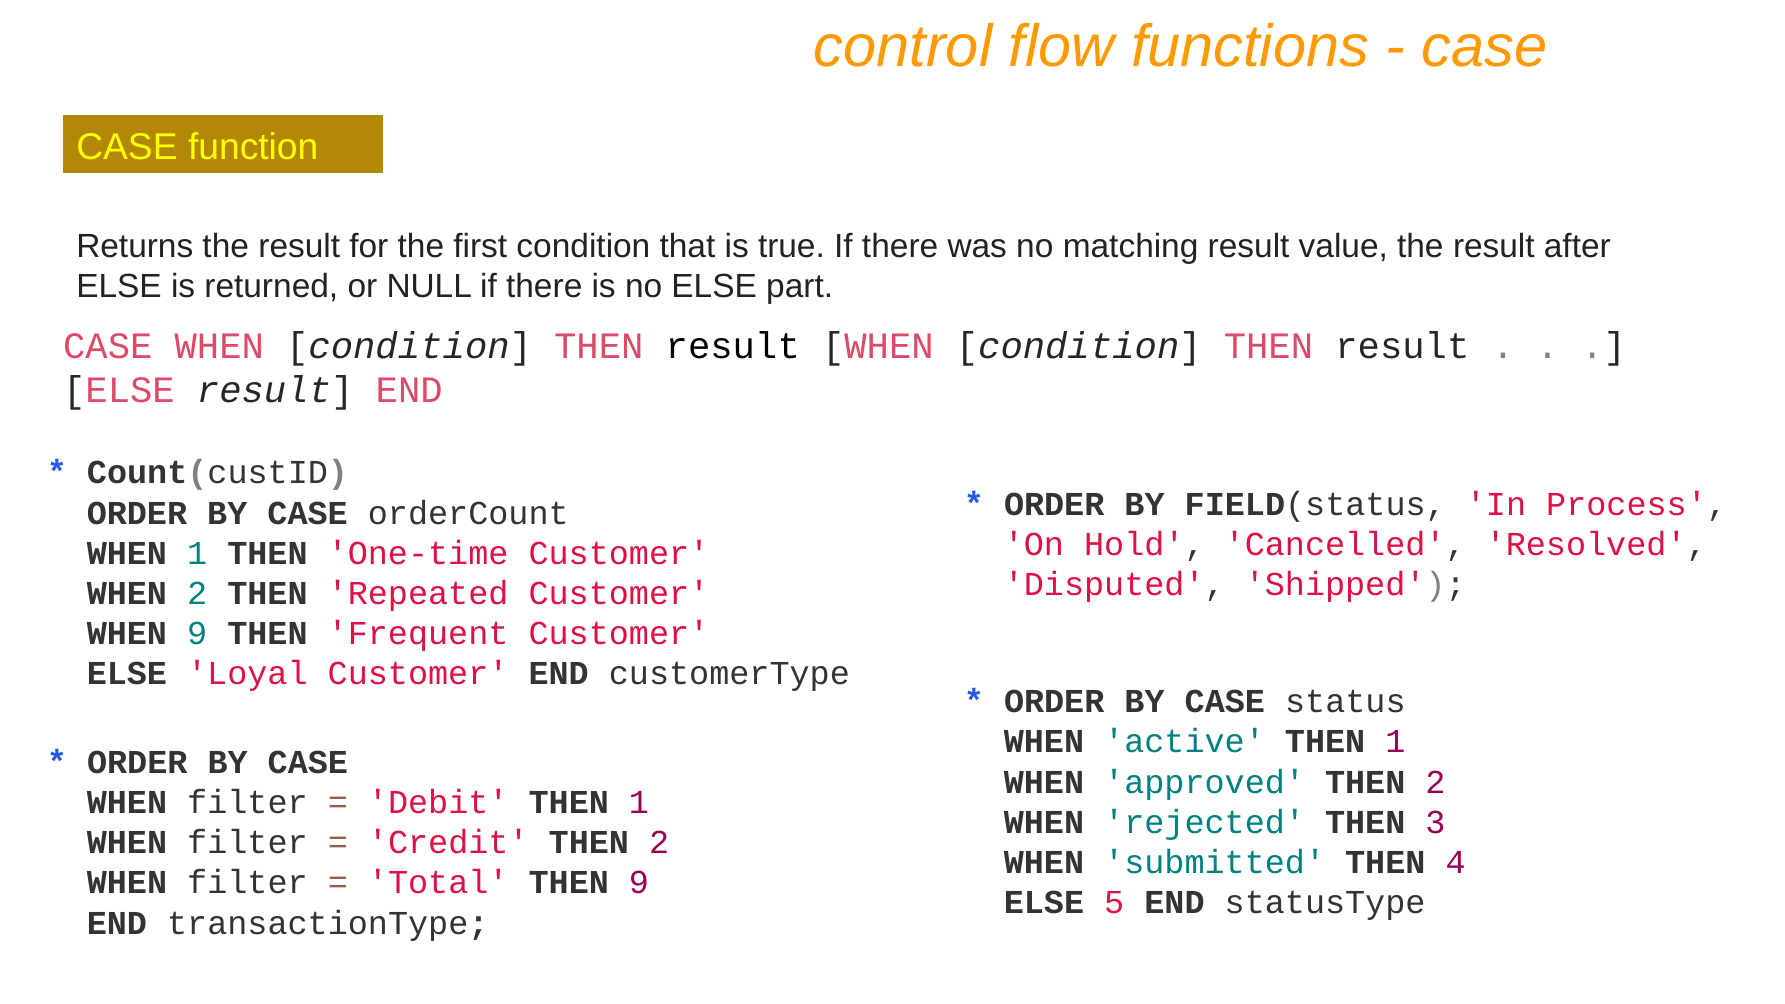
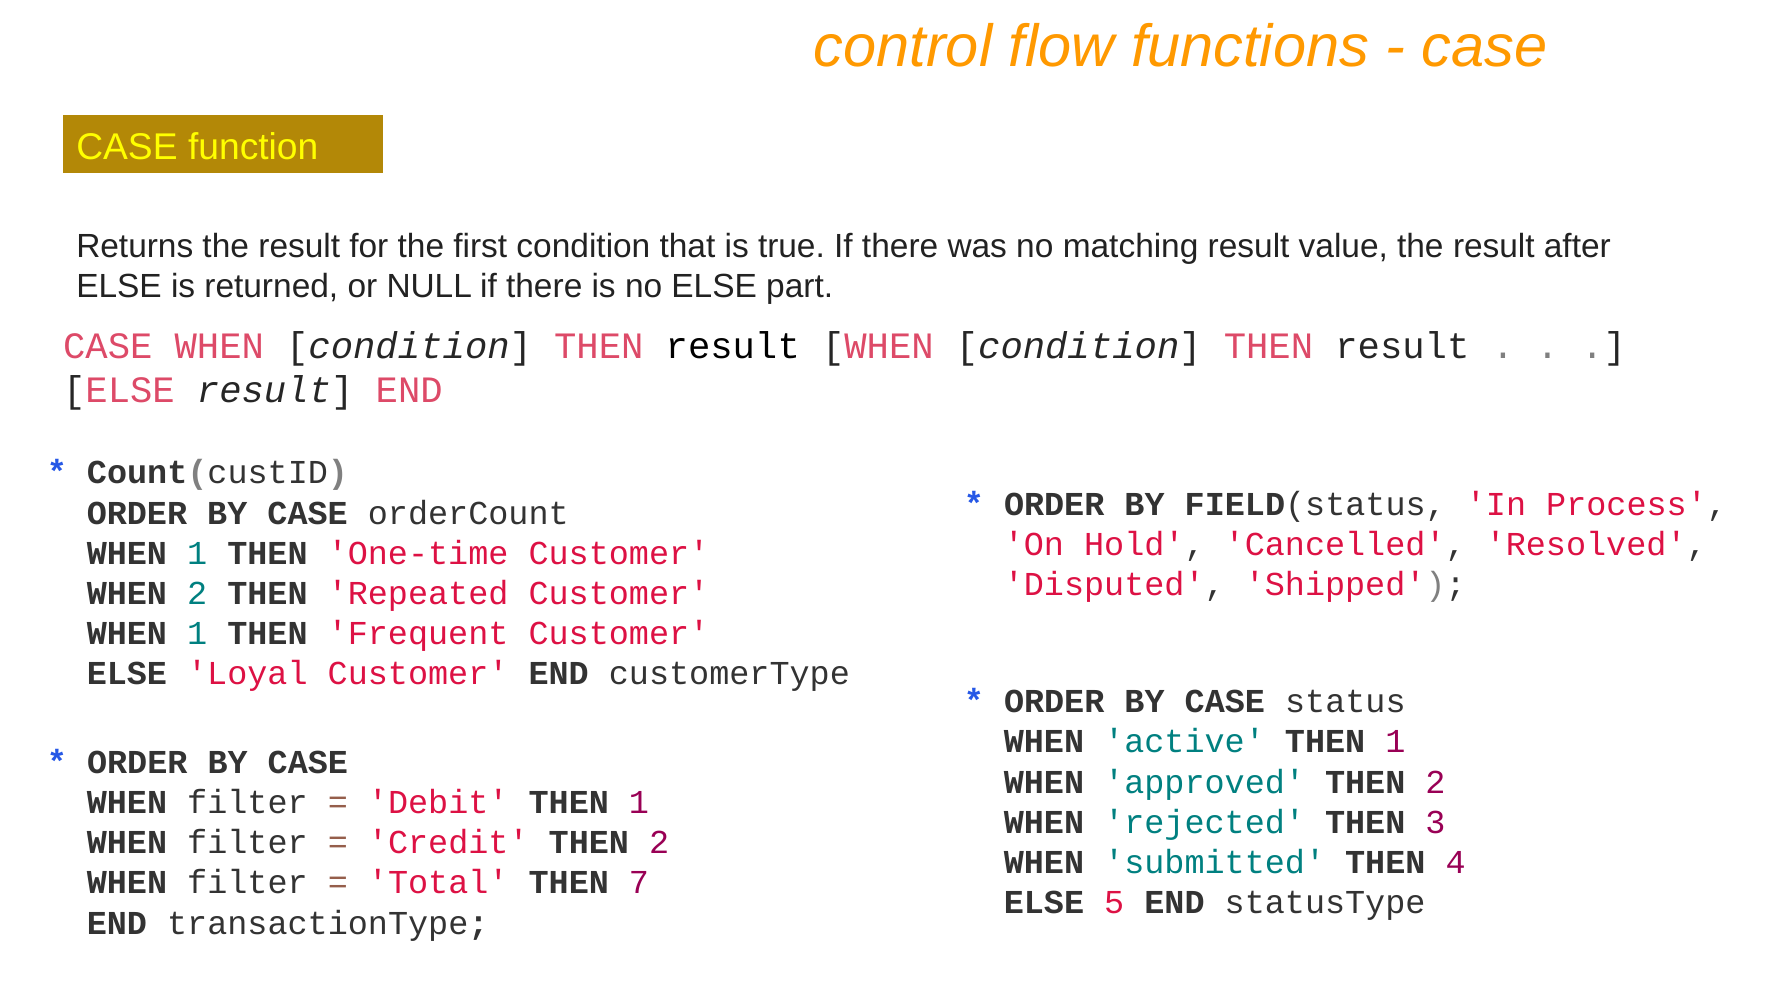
9 at (197, 634): 9 -> 1
THEN 9: 9 -> 7
